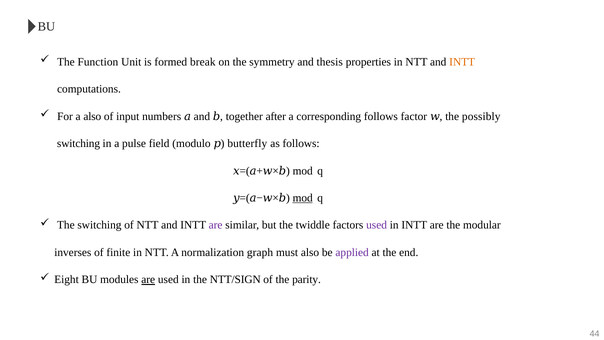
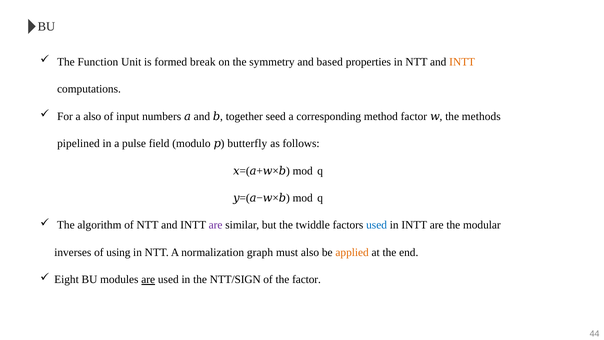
thesis: thesis -> based
after: after -> seed
corresponding follows: follows -> method
possibly: possibly -> methods
switching at (79, 144): switching -> pipelined
mod at (303, 198) underline: present -> none
The switching: switching -> algorithm
used at (377, 225) colour: purple -> blue
finite: finite -> using
applied colour: purple -> orange
the parity: parity -> factor
